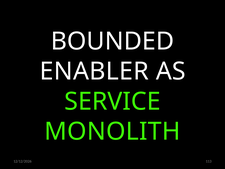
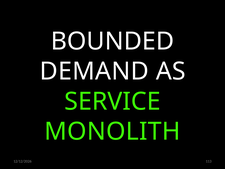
ENABLER: ENABLER -> DEMAND
